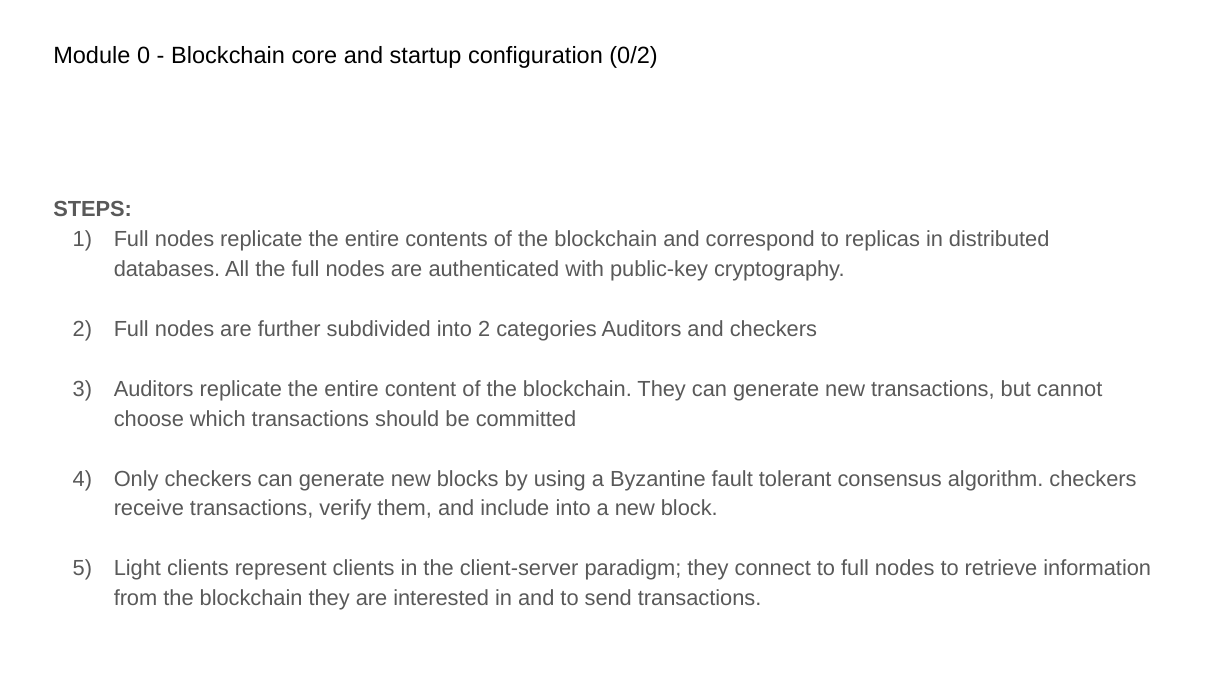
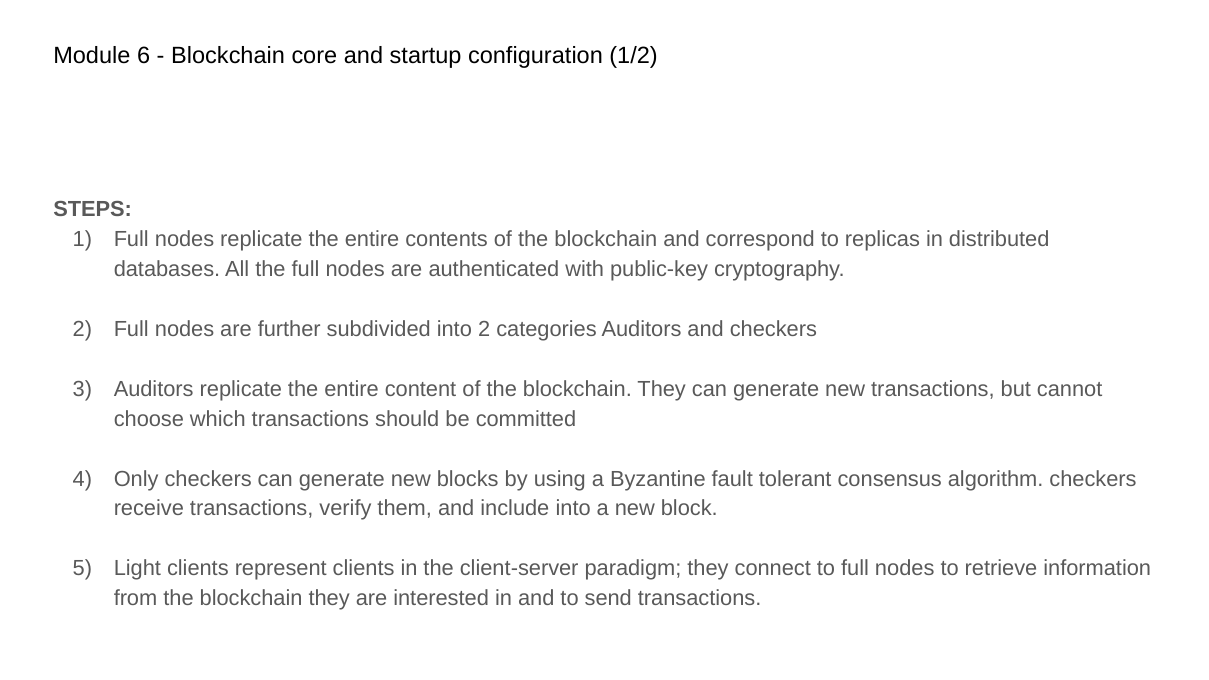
0: 0 -> 6
0/2: 0/2 -> 1/2
